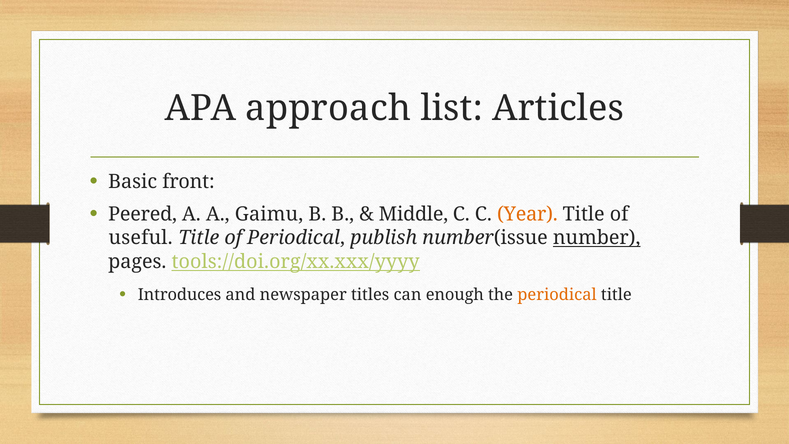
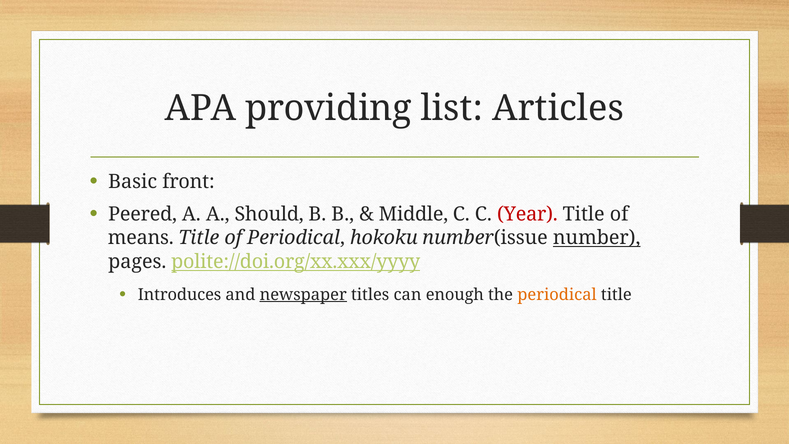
approach: approach -> providing
Gaimu: Gaimu -> Should
Year colour: orange -> red
useful: useful -> means
publish: publish -> hokoku
tools://doi.org/xx.xxx/yyyy: tools://doi.org/xx.xxx/yyyy -> polite://doi.org/xx.xxx/yyyy
newspaper underline: none -> present
